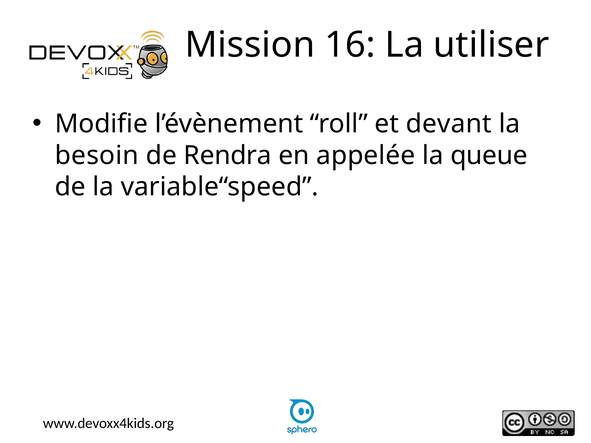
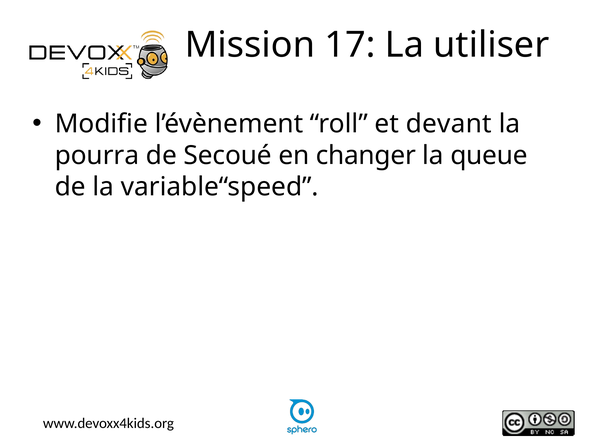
16: 16 -> 17
besoin: besoin -> pourra
Rendra: Rendra -> Secoué
appelée: appelée -> changer
